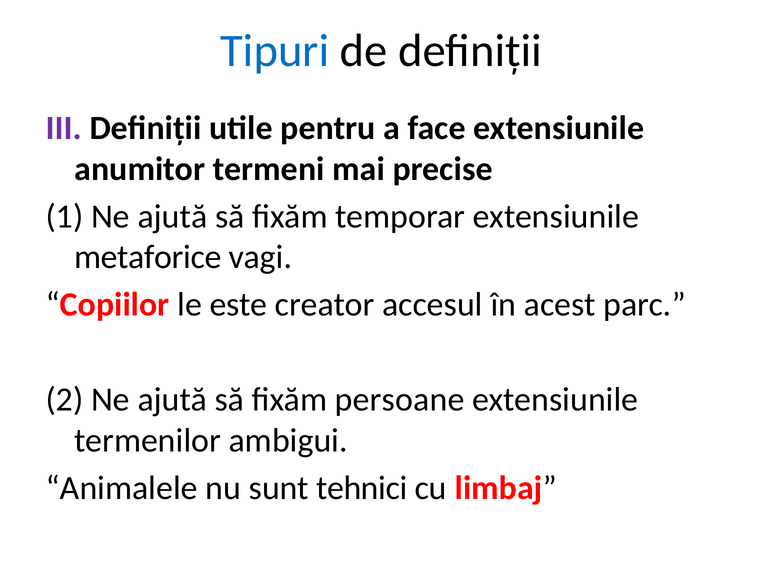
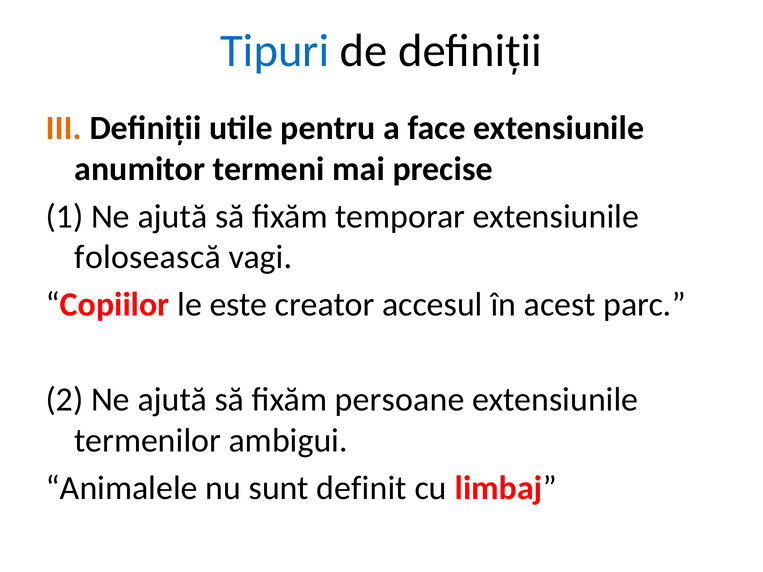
III colour: purple -> orange
metaforice: metaforice -> folosească
tehnici: tehnici -> definit
